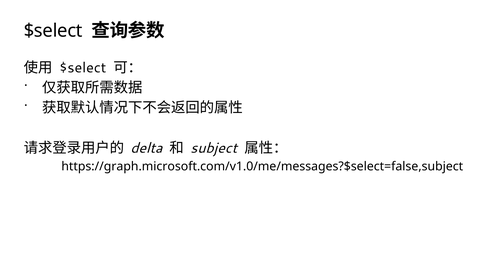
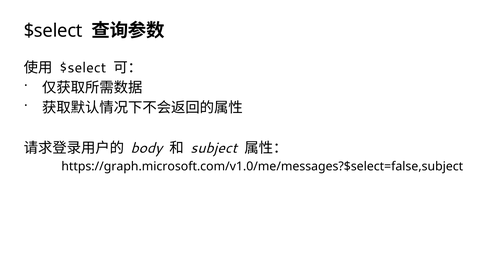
delta: delta -> body
